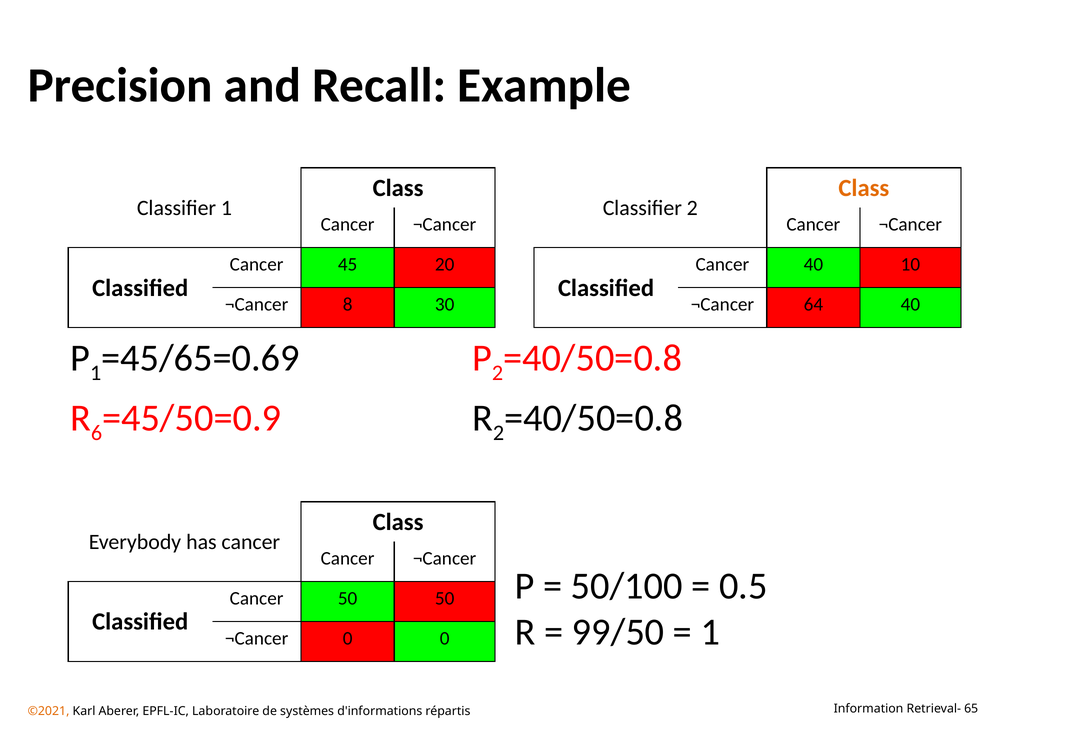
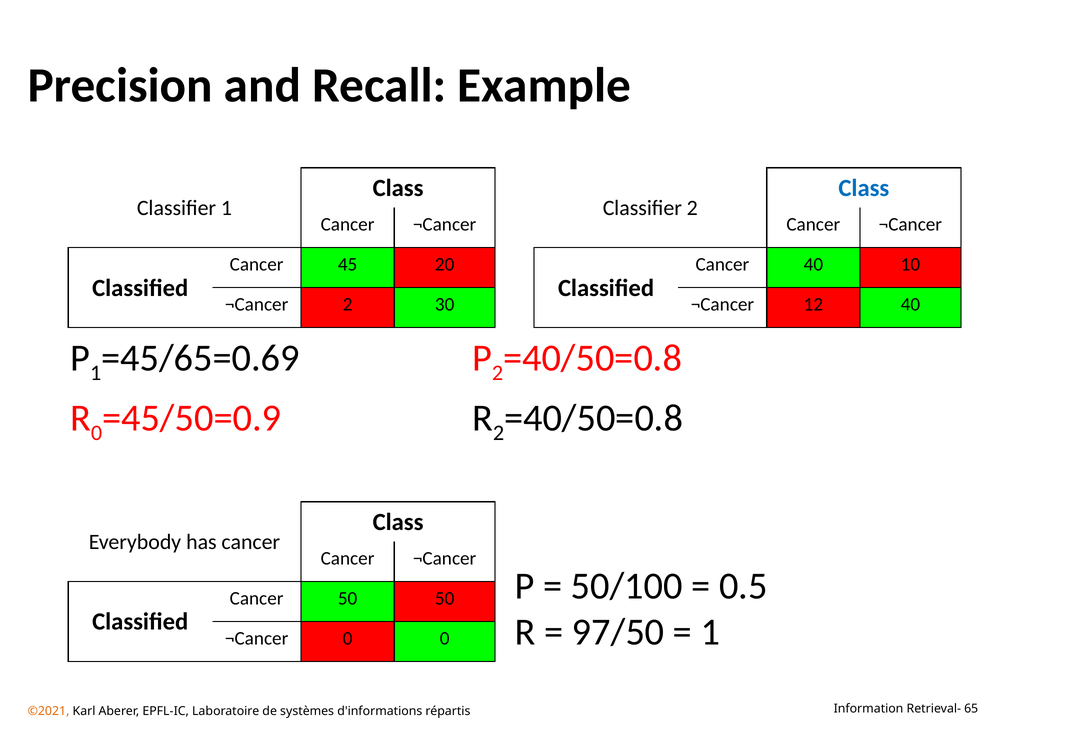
Class at (864, 188) colour: orange -> blue
¬Cancer 8: 8 -> 2
64: 64 -> 12
R 6: 6 -> 0
99/50: 99/50 -> 97/50
